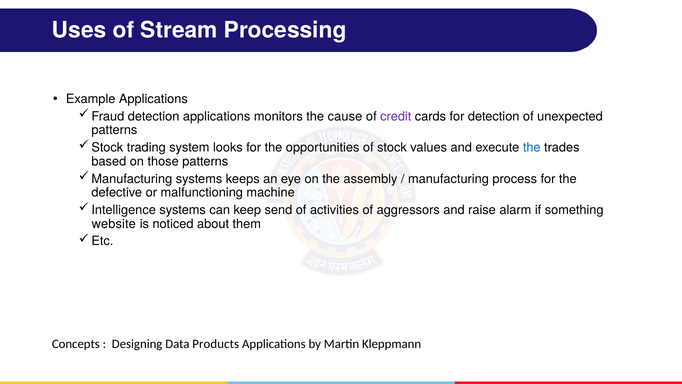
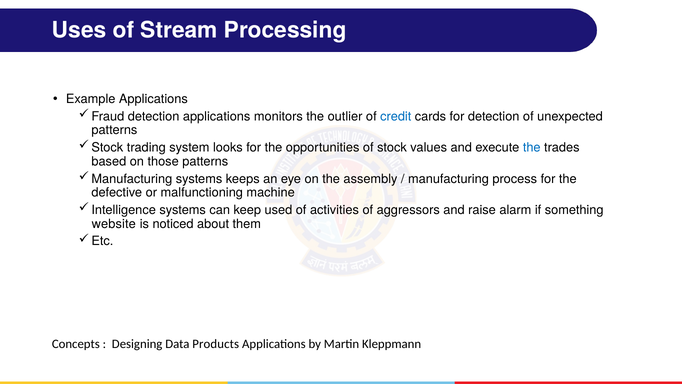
cause: cause -> outlier
credit colour: purple -> blue
send: send -> used
